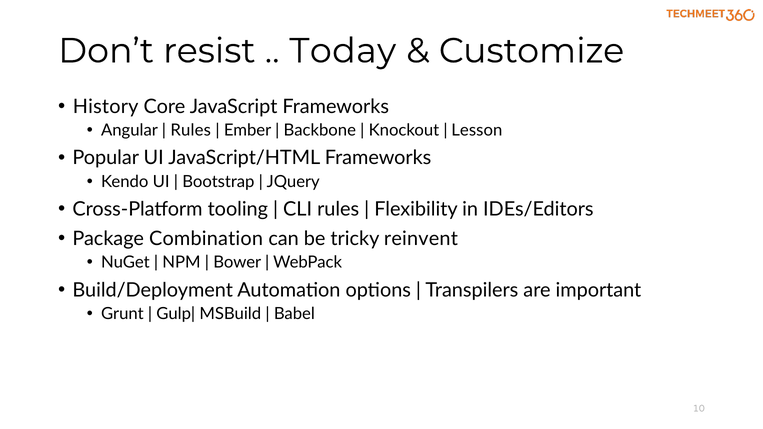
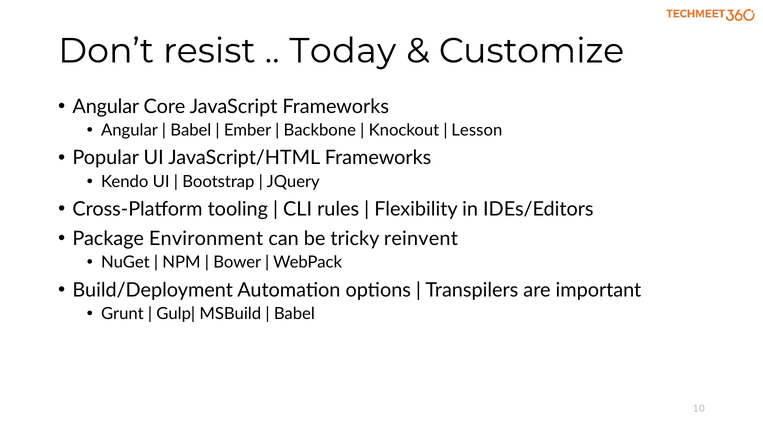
History at (106, 107): History -> Angular
Rules at (191, 130): Rules -> Babel
Combination: Combination -> Environment
